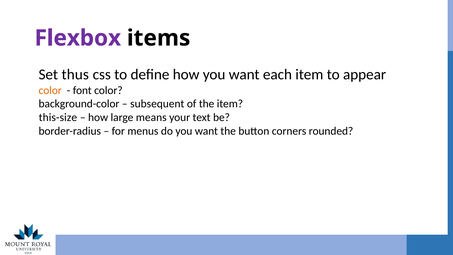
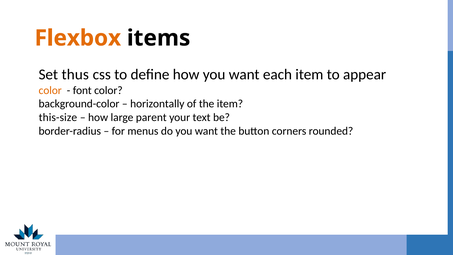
Flexbox colour: purple -> orange
subsequent: subsequent -> horizontally
means: means -> parent
